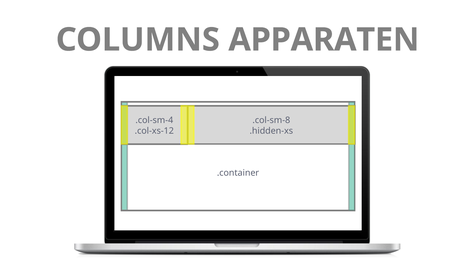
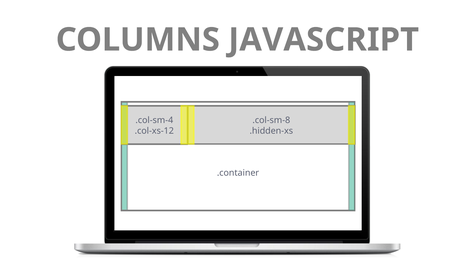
APPARATEN: APPARATEN -> JAVASCRIPT
